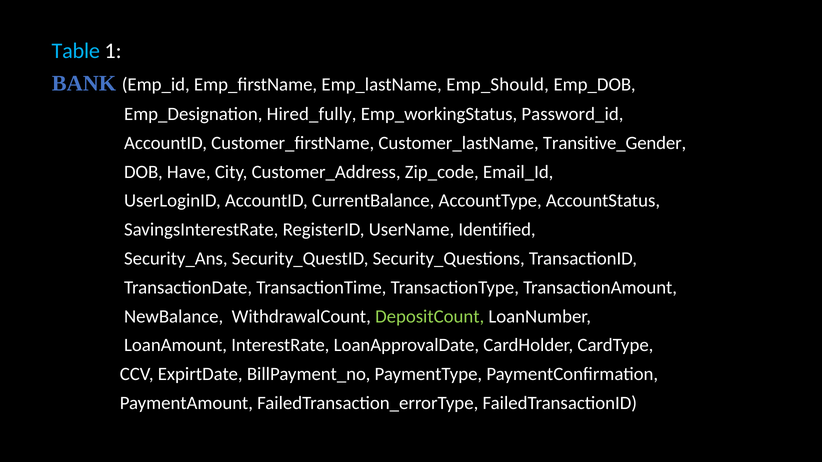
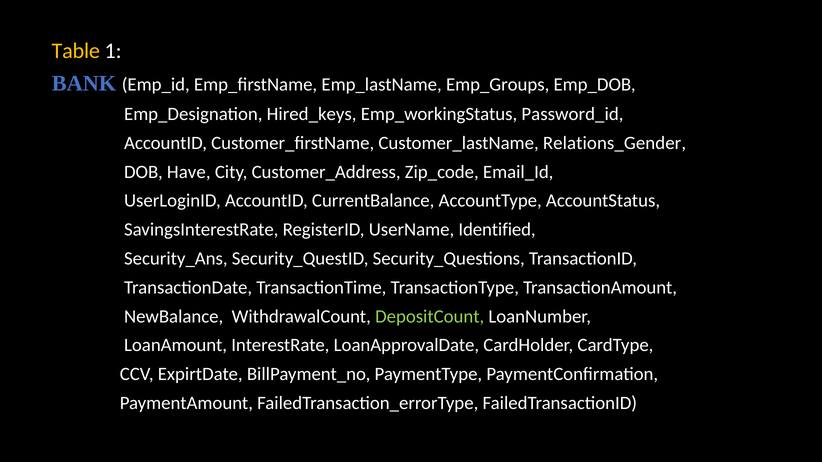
Table colour: light blue -> yellow
Emp_Should: Emp_Should -> Emp_Groups
Hired_fully: Hired_fully -> Hired_keys
Transitive_Gender: Transitive_Gender -> Relations_Gender
